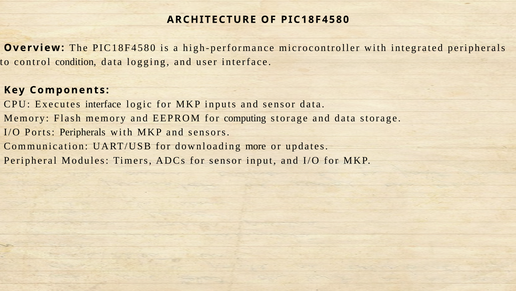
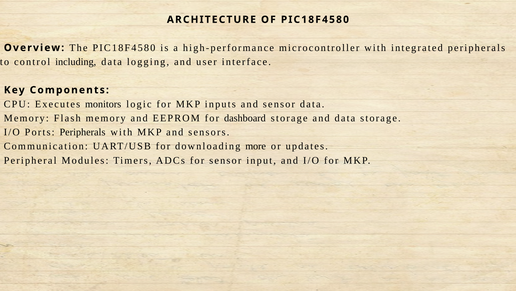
condition: condition -> including
Executes interface: interface -> monitors
computing: computing -> dashboard
